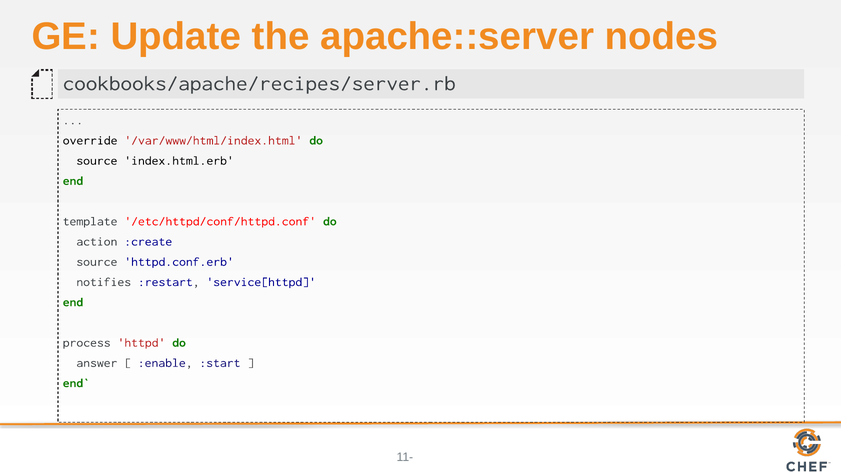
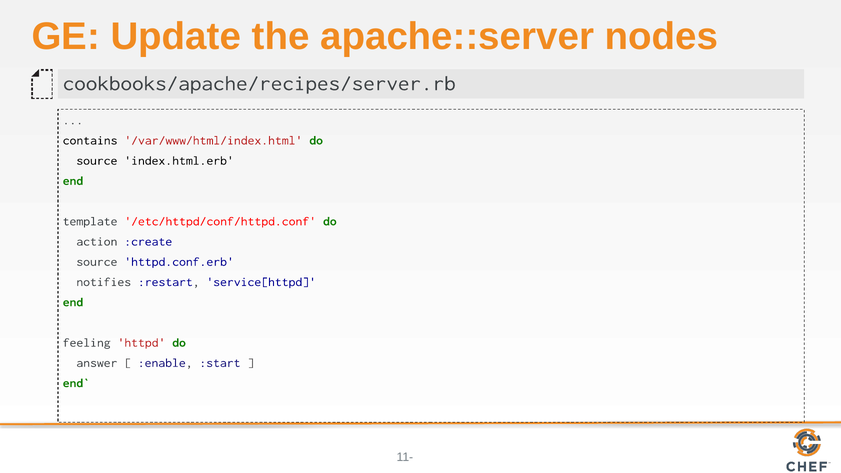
override: override -> contains
process: process -> feeling
